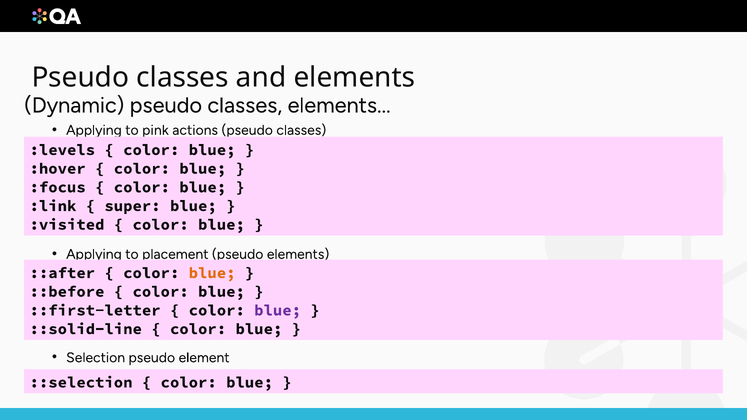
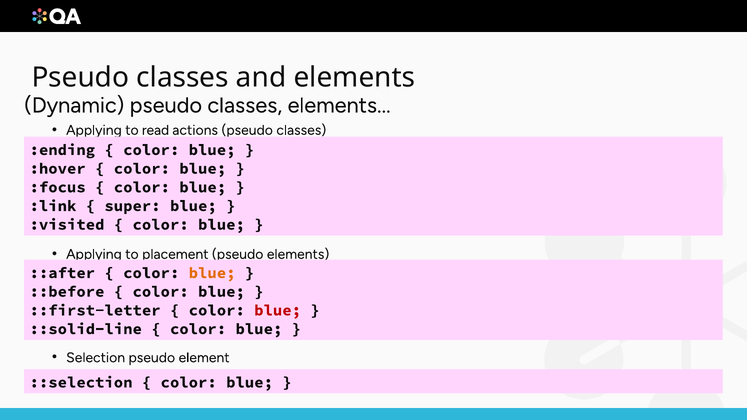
pink: pink -> read
:levels: :levels -> :ending
blue at (278, 310) colour: purple -> red
